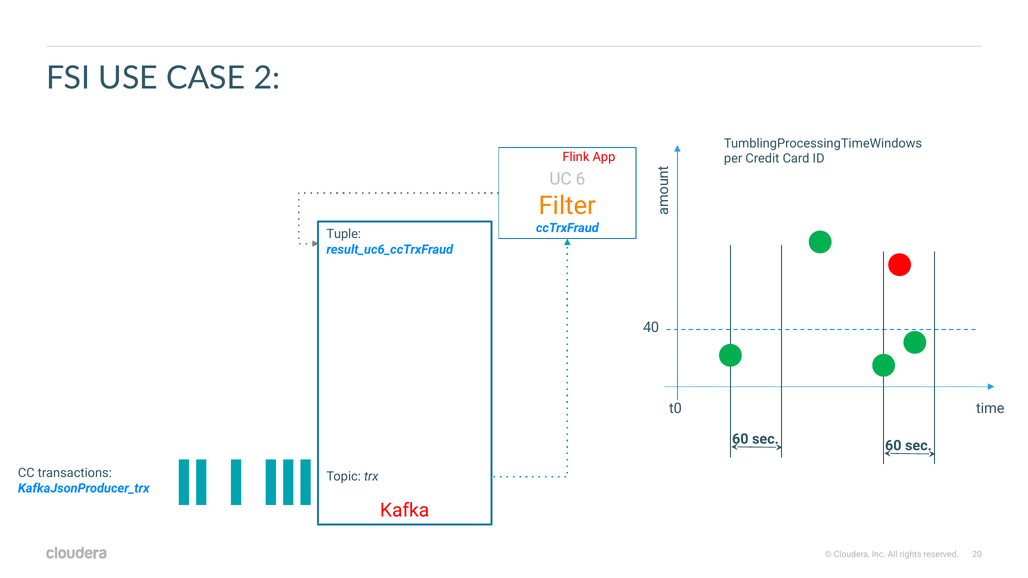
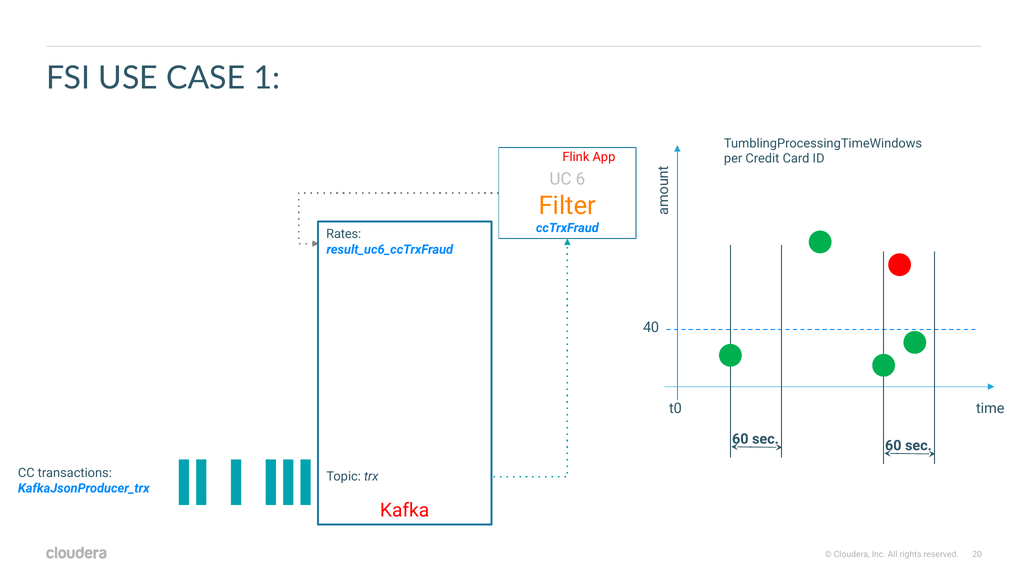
2: 2 -> 1
Tuple: Tuple -> Rates
